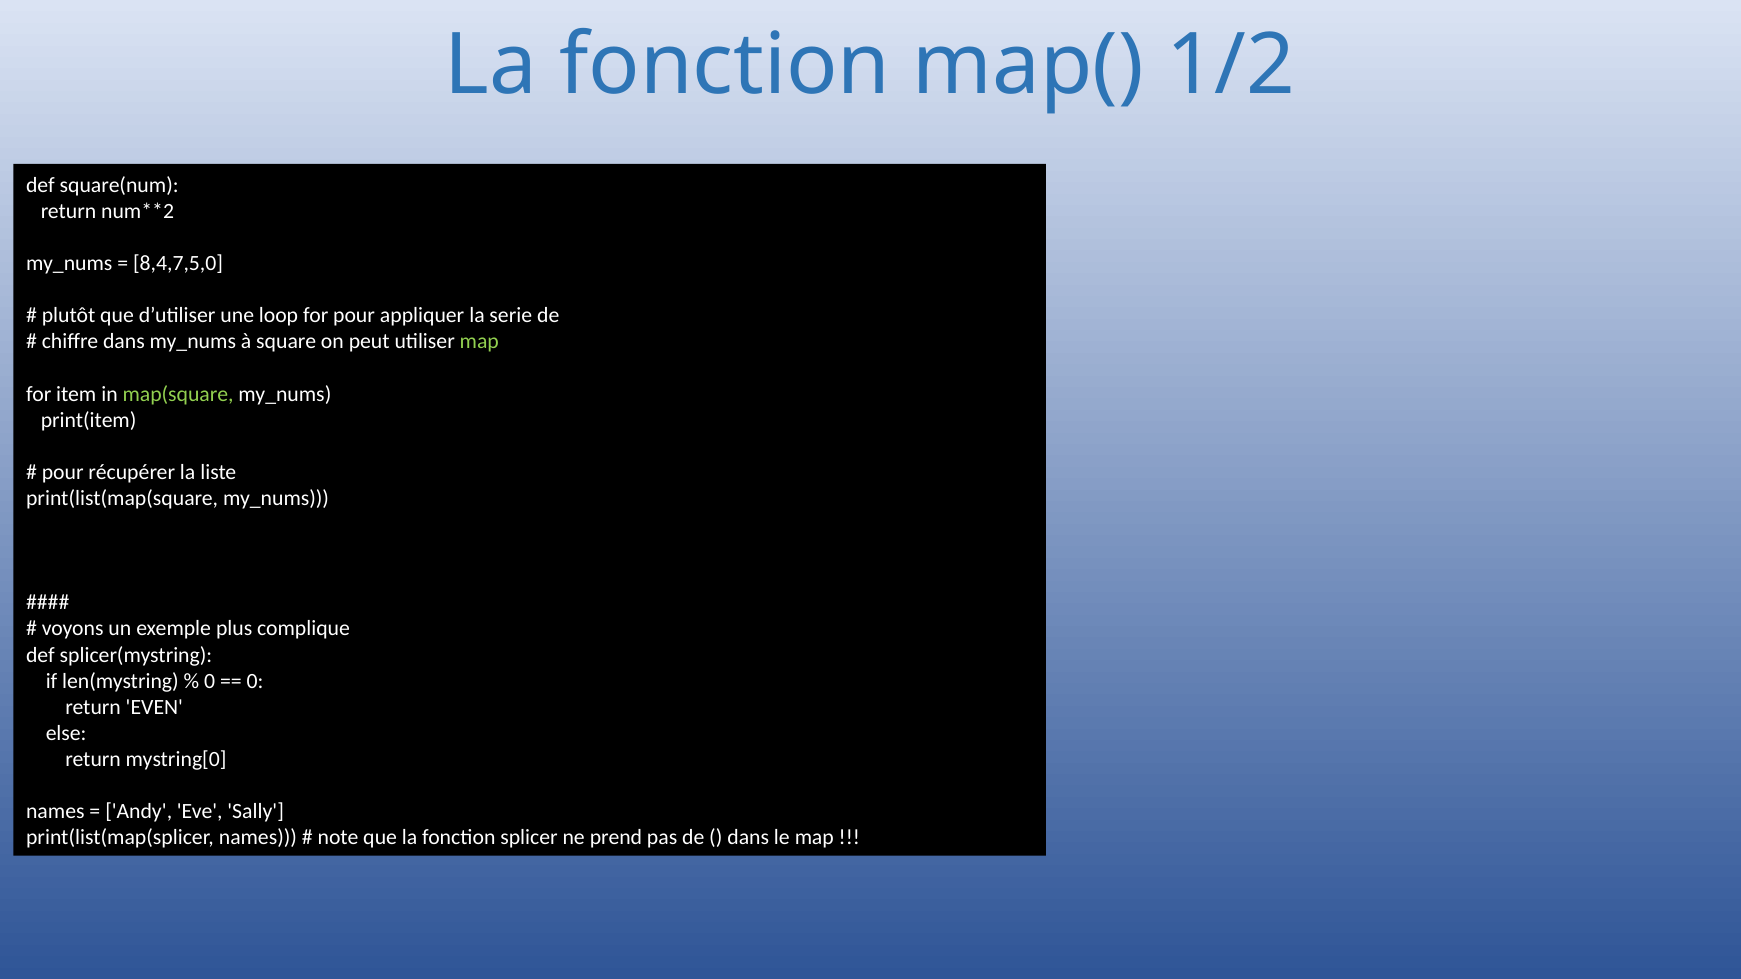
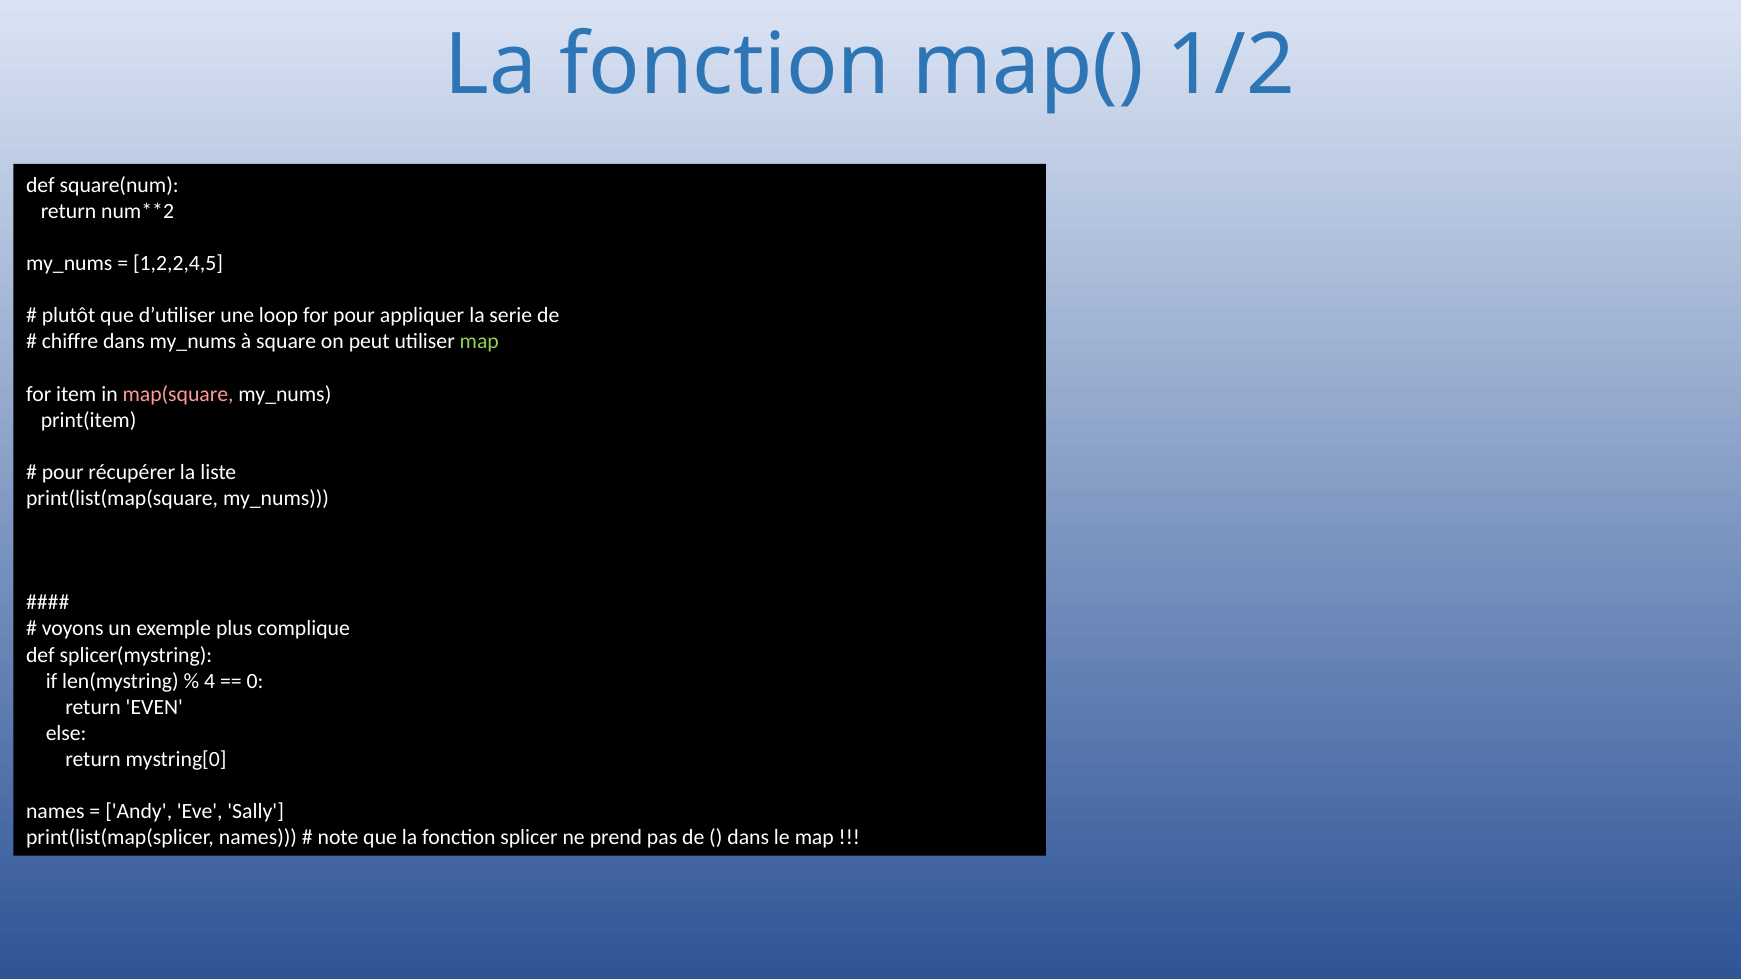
8,4,7,5,0: 8,4,7,5,0 -> 1,2,2,4,5
map(square colour: light green -> pink
0 at (210, 681): 0 -> 4
